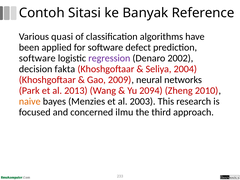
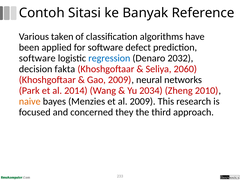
quasi: quasi -> taken
regression colour: purple -> blue
2002: 2002 -> 2032
2004: 2004 -> 2060
2013: 2013 -> 2014
2094: 2094 -> 2034
al 2003: 2003 -> 2009
ilmu: ilmu -> they
